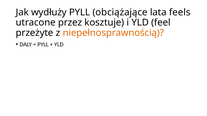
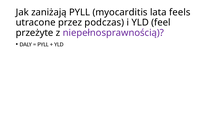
wydłuży: wydłuży -> zaniżają
obciążające: obciążające -> myocarditis
kosztuje: kosztuje -> podczas
niepełnosprawnością colour: orange -> purple
